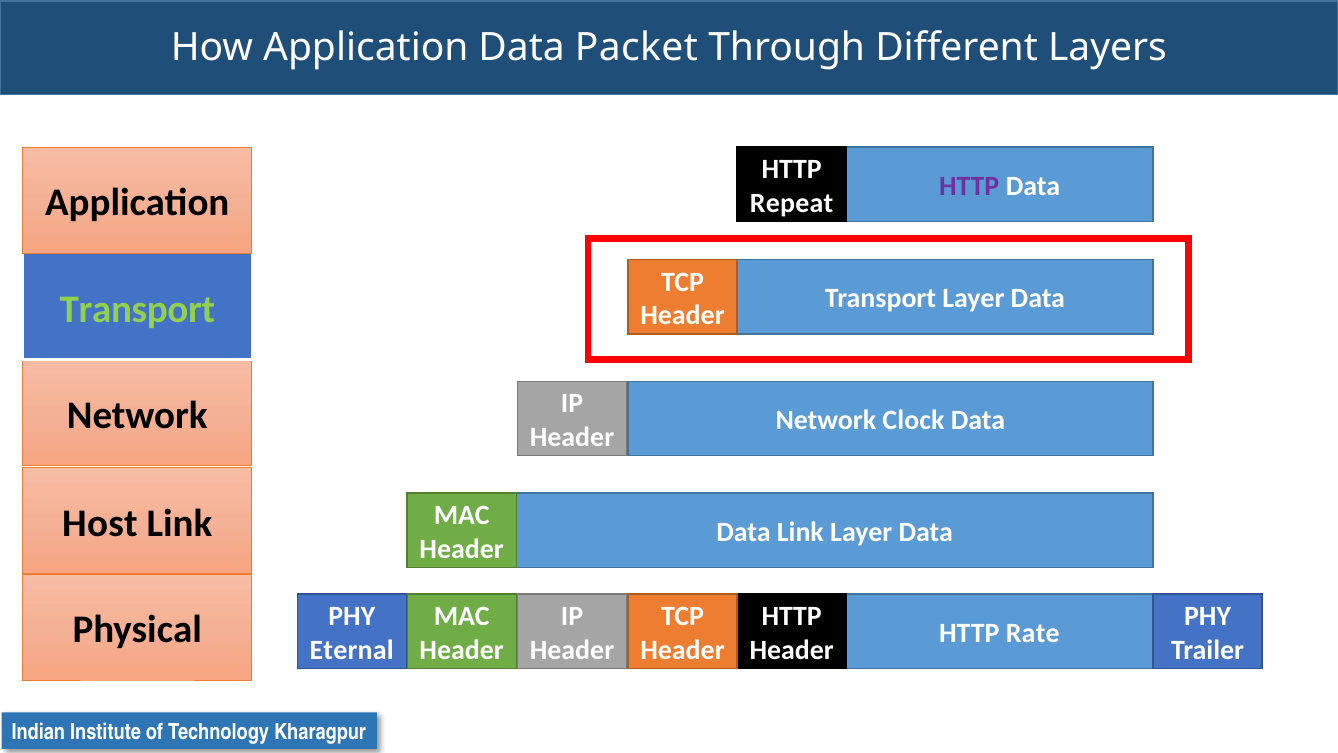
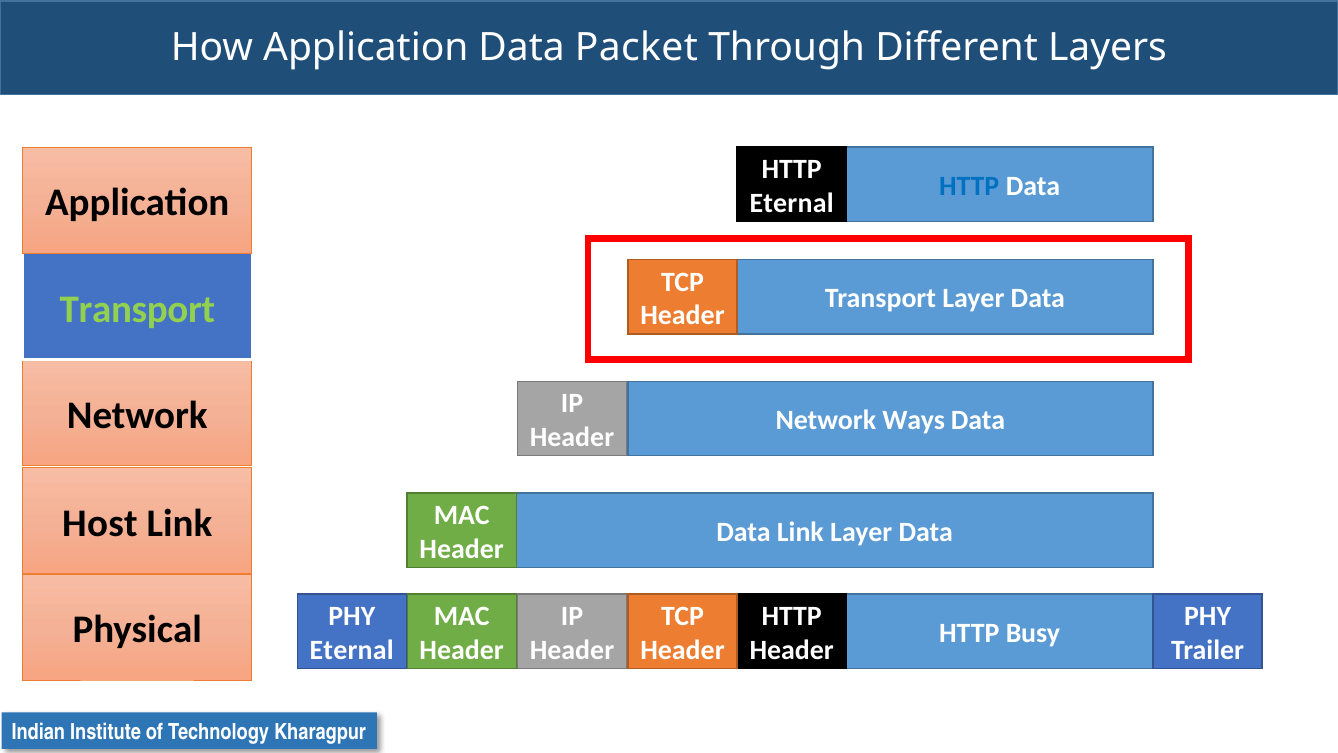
HTTP at (969, 186) colour: purple -> blue
Repeat at (792, 203): Repeat -> Eternal
Clock: Clock -> Ways
Rate: Rate -> Busy
